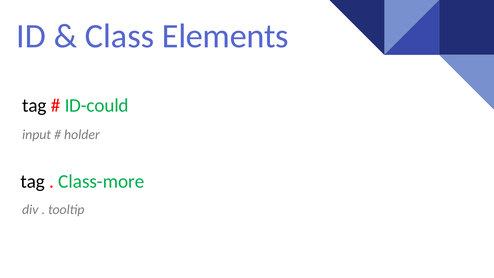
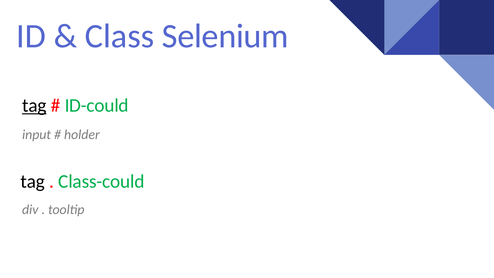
Elements: Elements -> Selenium
tag at (34, 106) underline: none -> present
Class-more: Class-more -> Class-could
